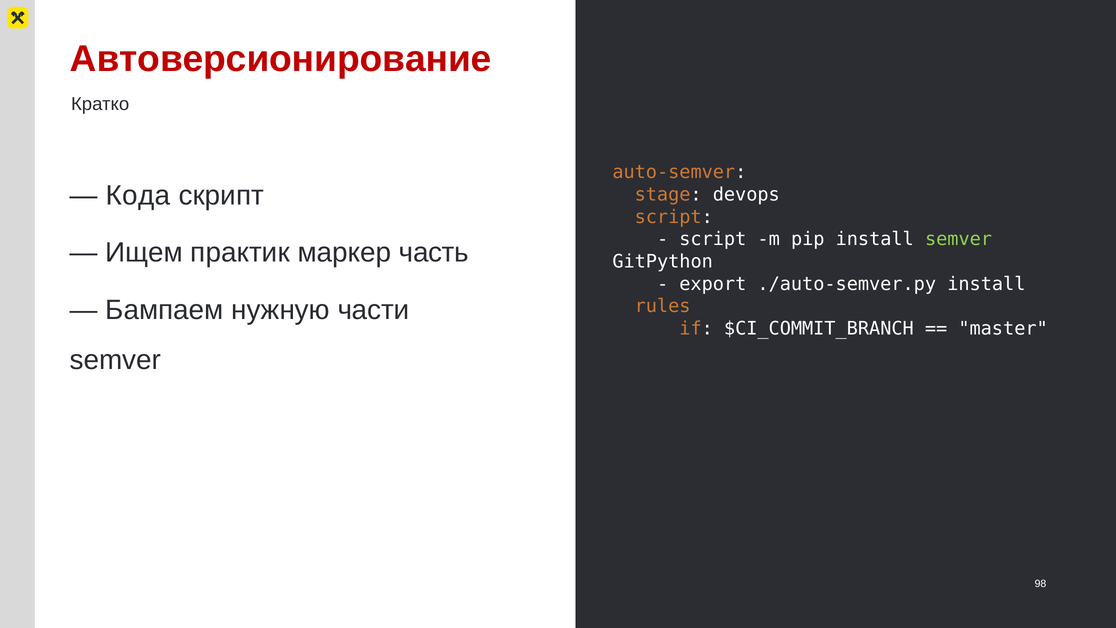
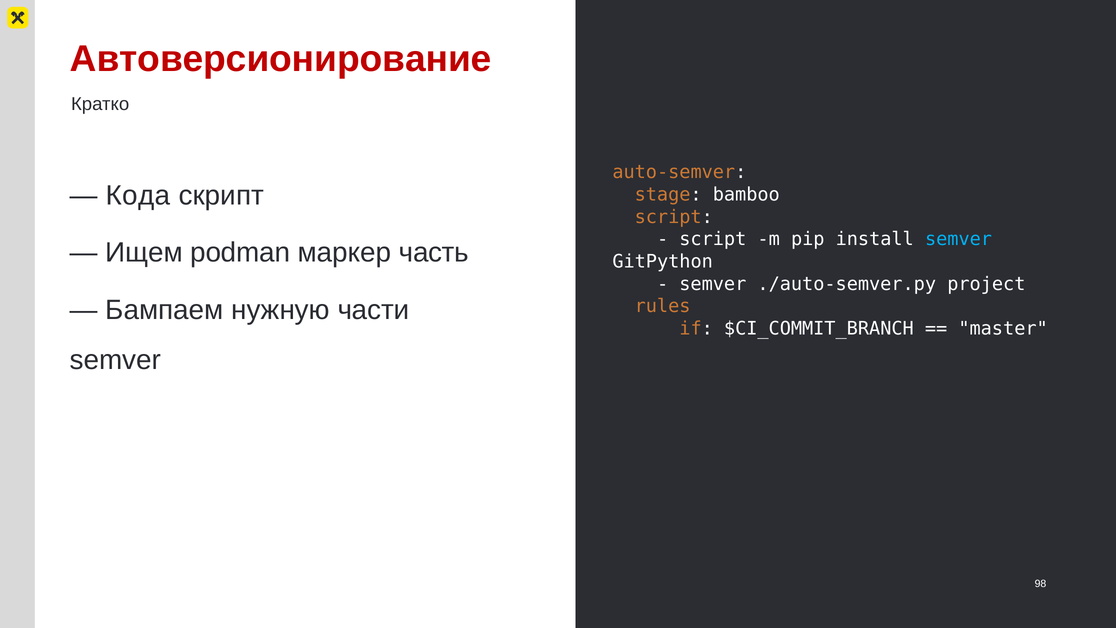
devops: devops -> bamboo
semver at (959, 239) colour: light green -> light blue
практик: практик -> podman
export at (713, 284): export -> semver
./auto-semver.py install: install -> project
